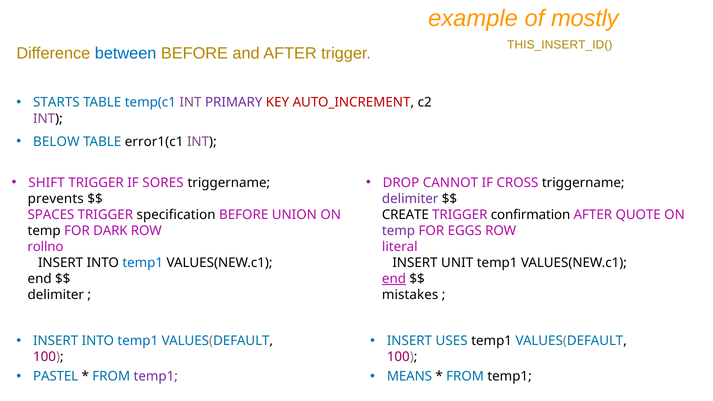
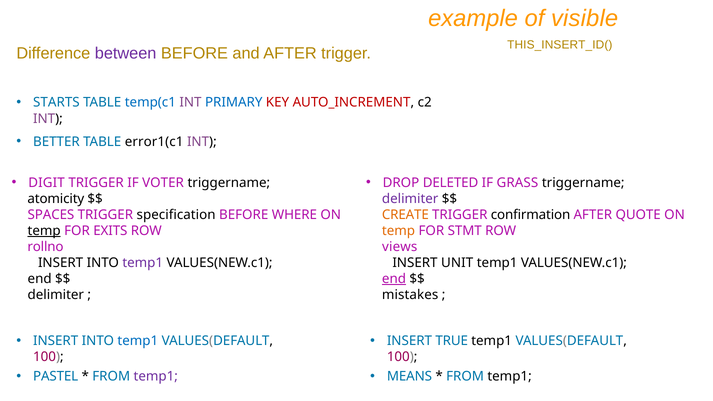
mostly: mostly -> visible
between colour: blue -> purple
PRIMARY colour: purple -> blue
BELOW: BELOW -> BETTER
SHIFT: SHIFT -> DIGIT
SORES: SORES -> VOTER
CANNOT: CANNOT -> DELETED
CROSS: CROSS -> GRASS
prevents: prevents -> atomicity
UNION: UNION -> WHERE
CREATE colour: black -> orange
temp at (44, 231) underline: none -> present
DARK: DARK -> EXITS
temp at (399, 231) colour: purple -> orange
EGGS: EGGS -> STMT
literal: literal -> views
temp1 at (143, 263) colour: blue -> purple
USES: USES -> TRUE
